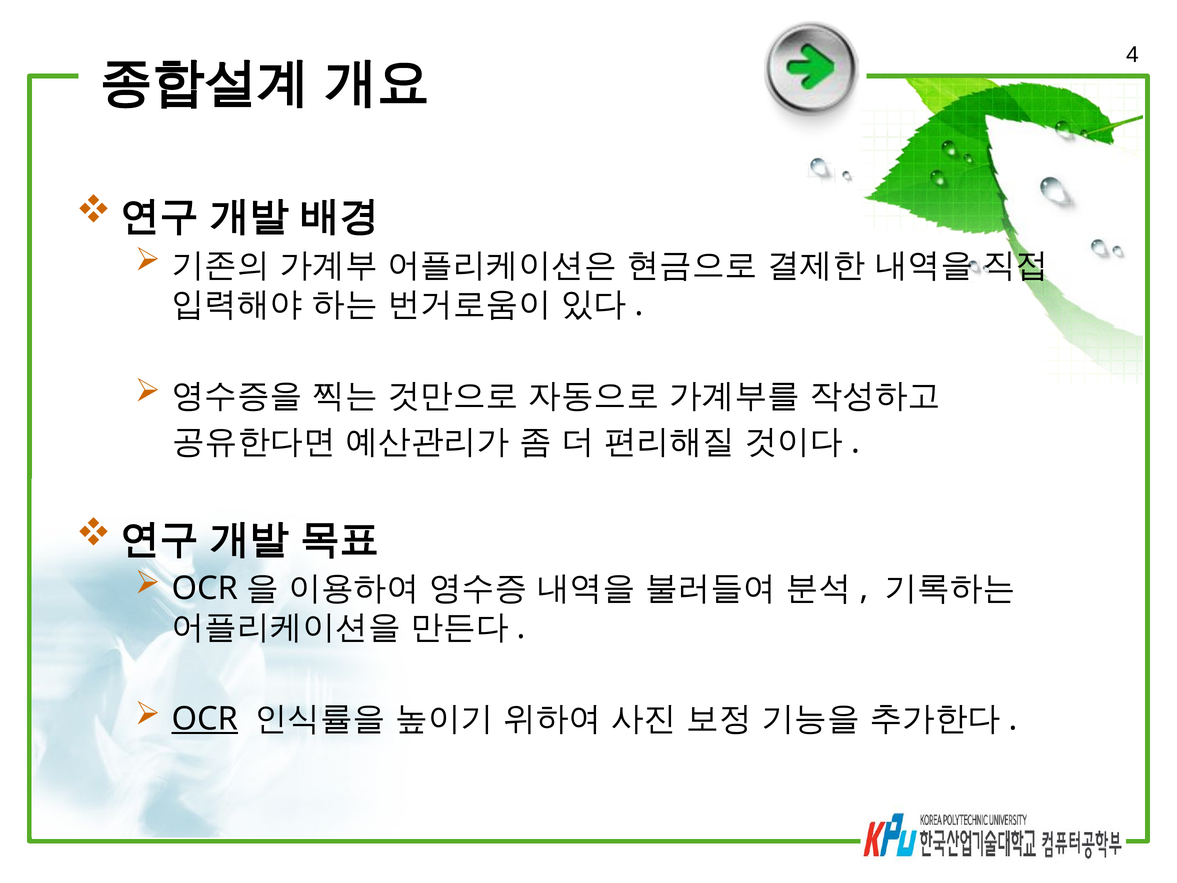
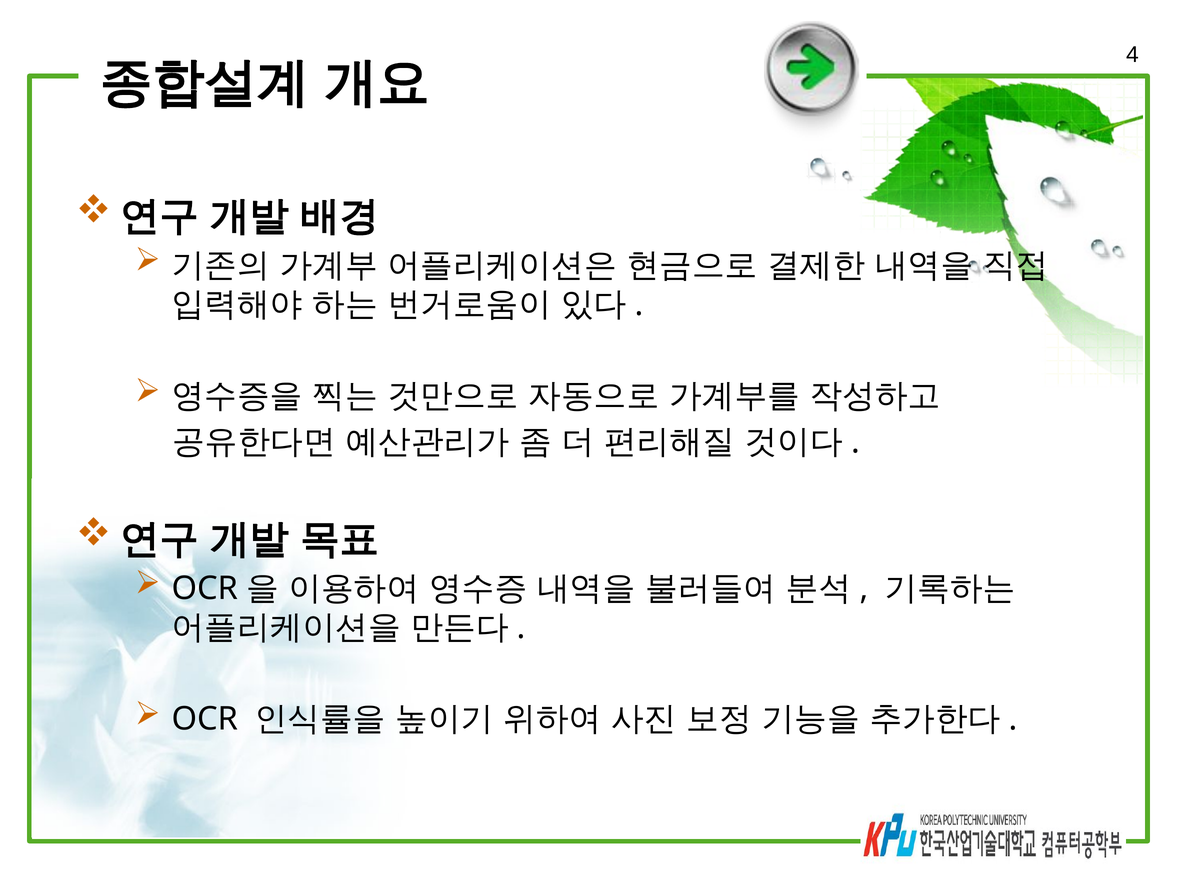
OCR underline: present -> none
